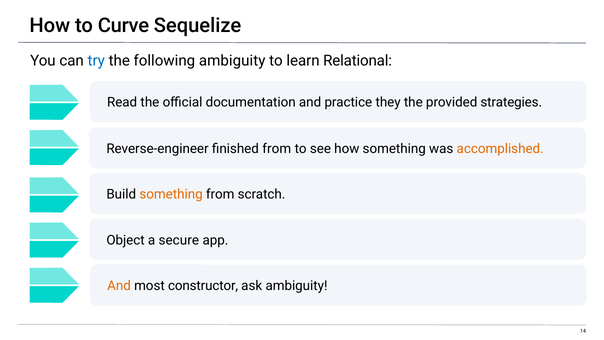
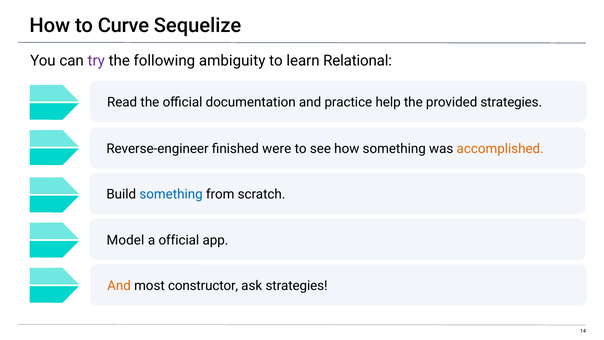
try colour: blue -> purple
they: they -> help
finished from: from -> were
something at (171, 194) colour: orange -> blue
Object: Object -> Model
a secure: secure -> official
ask ambiguity: ambiguity -> strategies
